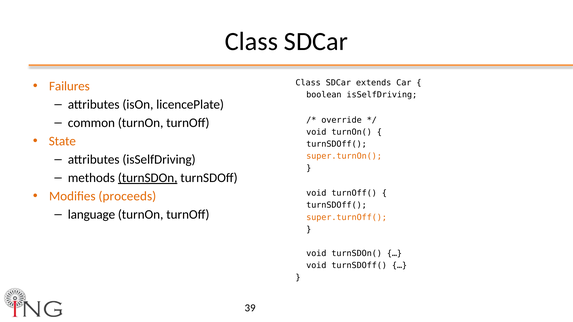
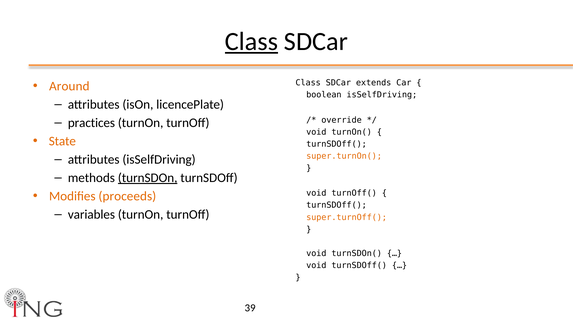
Class at (251, 42) underline: none -> present
Failures: Failures -> Around
common: common -> practices
language: language -> variables
